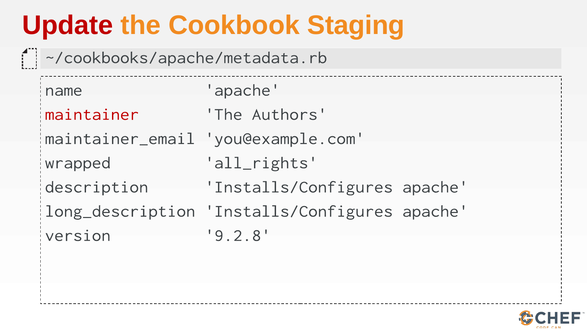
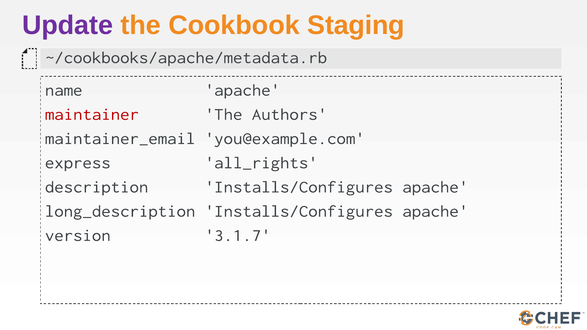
Update colour: red -> purple
wrapped: wrapped -> express
9.2.8: 9.2.8 -> 3.1.7
